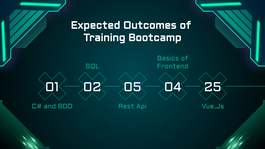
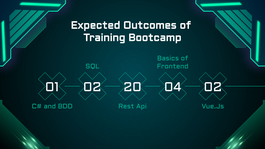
05: 05 -> 20
04 25: 25 -> 02
